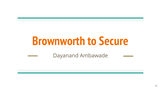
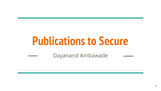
Brownworth: Brownworth -> Publications
